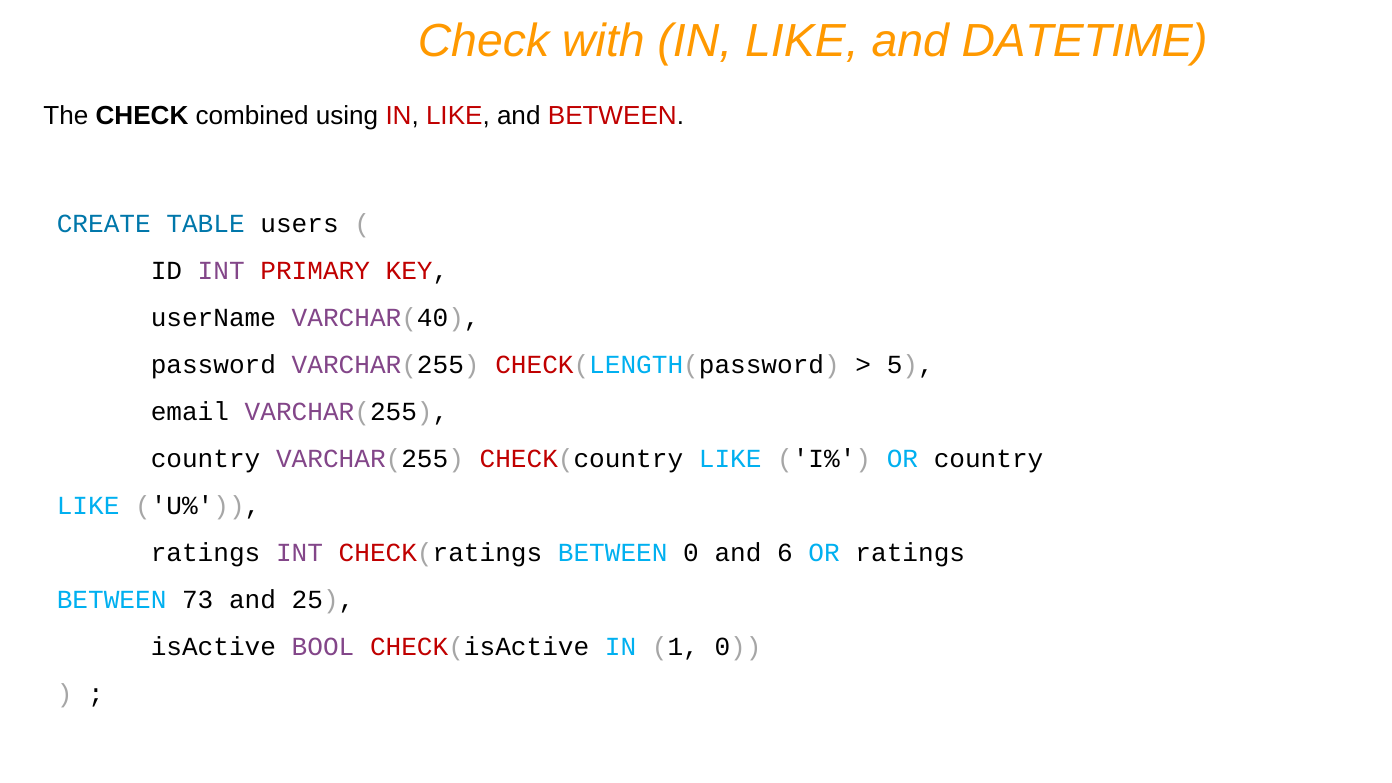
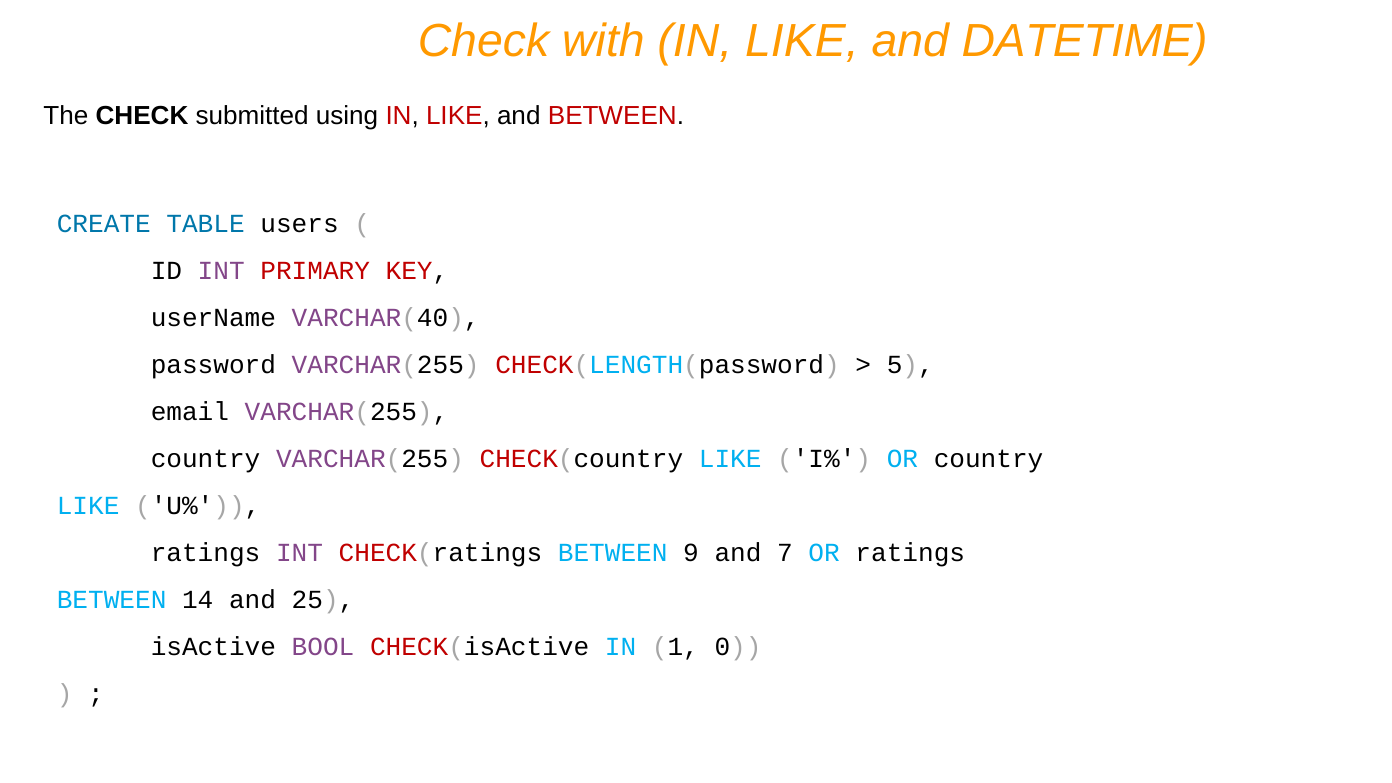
combined: combined -> submitted
BETWEEN 0: 0 -> 9
6: 6 -> 7
73: 73 -> 14
